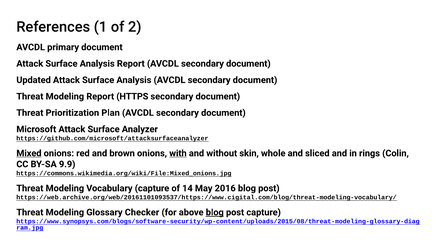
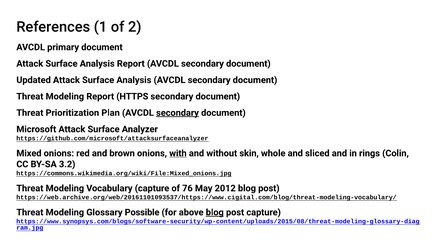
secondary at (177, 113) underline: none -> present
Mixed underline: present -> none
9.9: 9.9 -> 3.2
14: 14 -> 76
2016: 2016 -> 2012
Checker: Checker -> Possible
